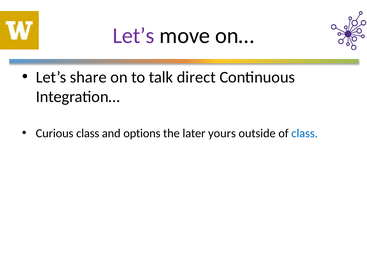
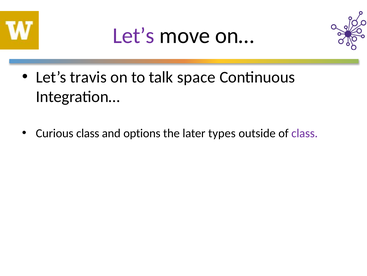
share: share -> travis
direct: direct -> space
yours: yours -> types
class at (305, 133) colour: blue -> purple
